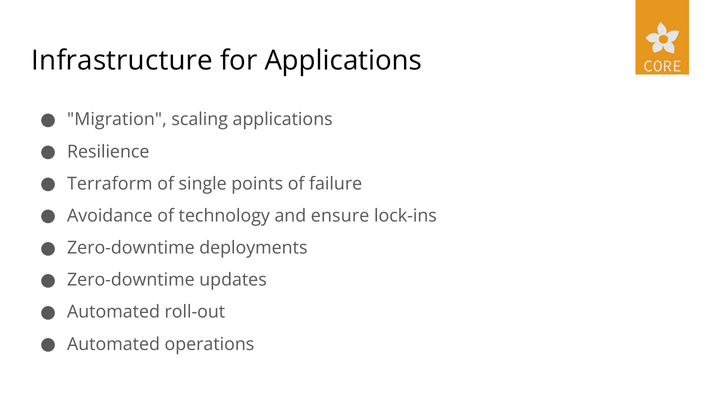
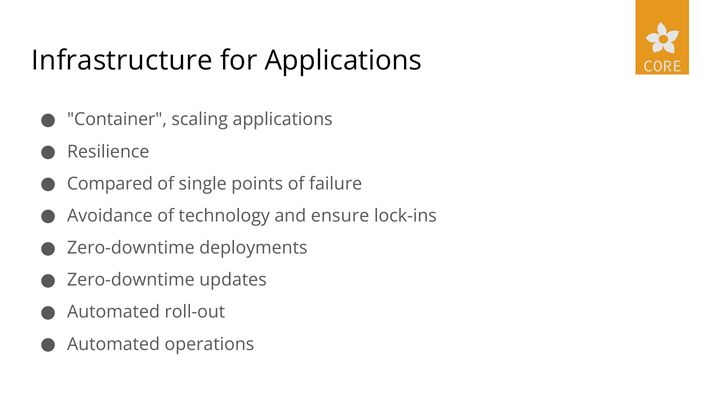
Migration: Migration -> Container
Terraform: Terraform -> Compared
